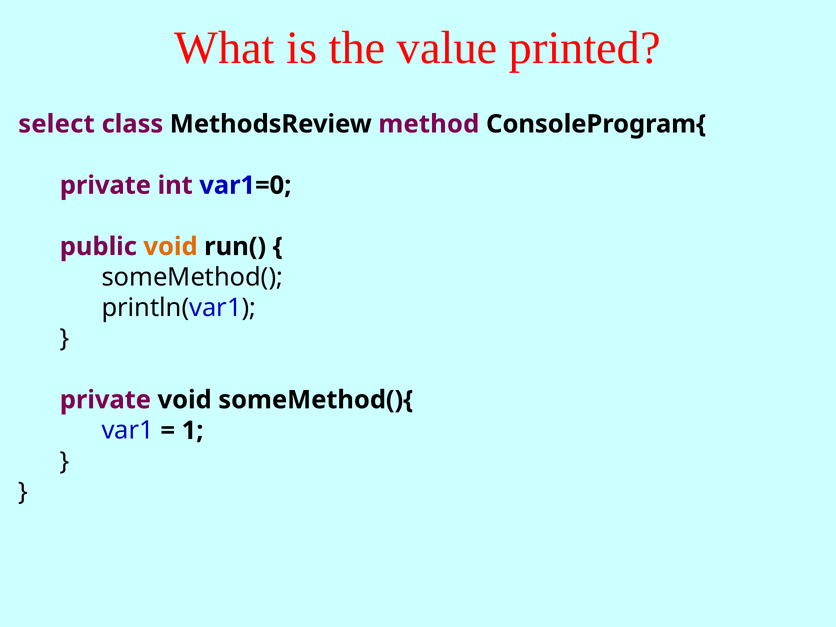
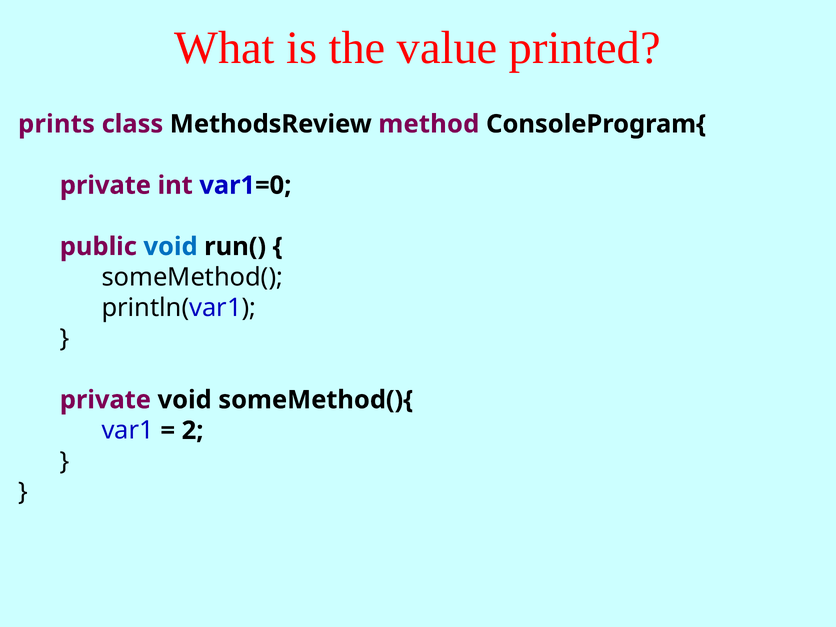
select: select -> prints
void at (171, 247) colour: orange -> blue
1: 1 -> 2
